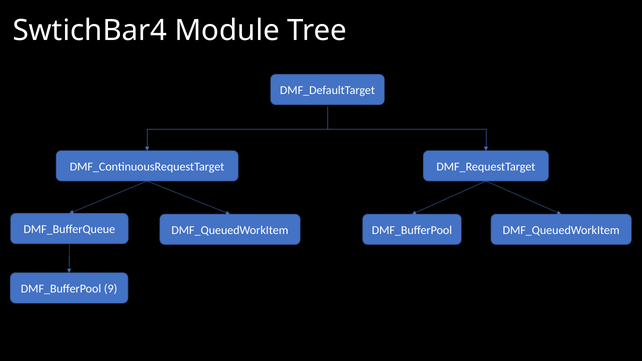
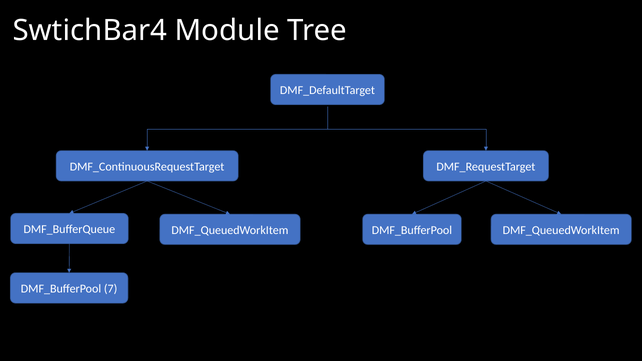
9: 9 -> 7
